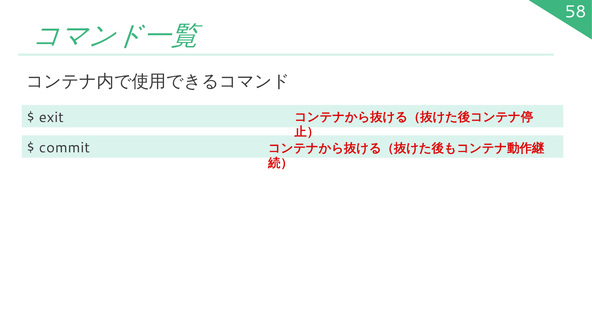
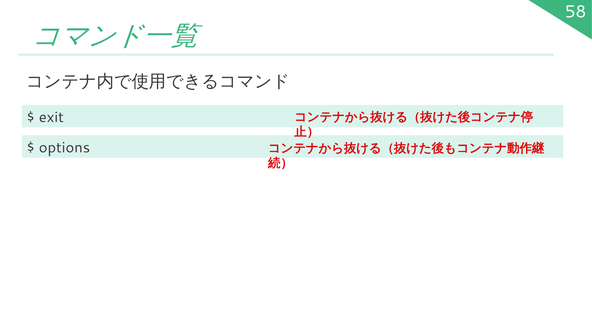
commit: commit -> options
